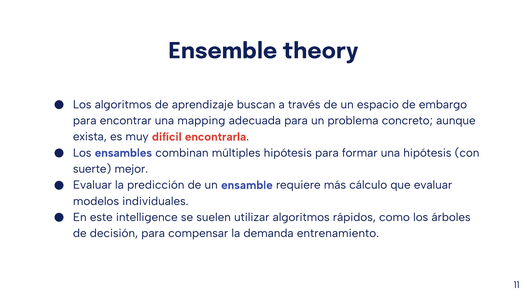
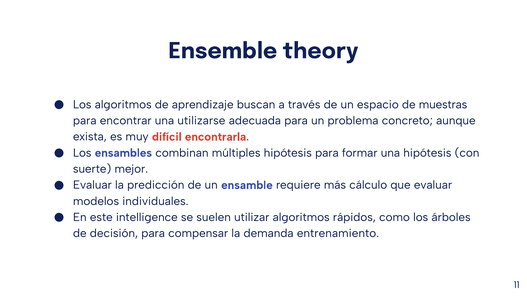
embargo: embargo -> muestras
mapping: mapping -> utilizarse
